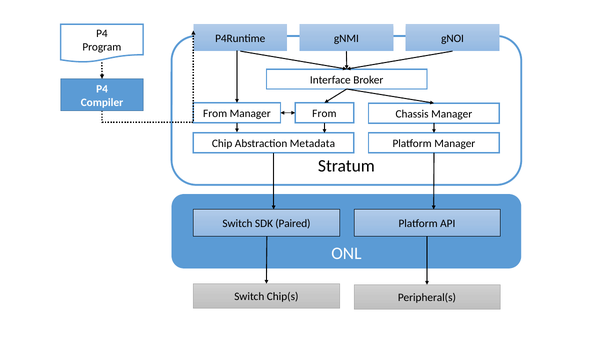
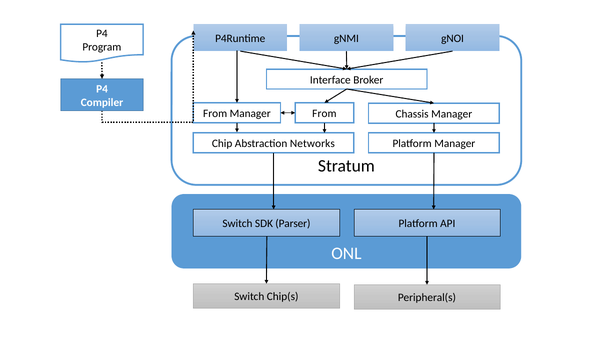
Metadata: Metadata -> Networks
Paired: Paired -> Parser
